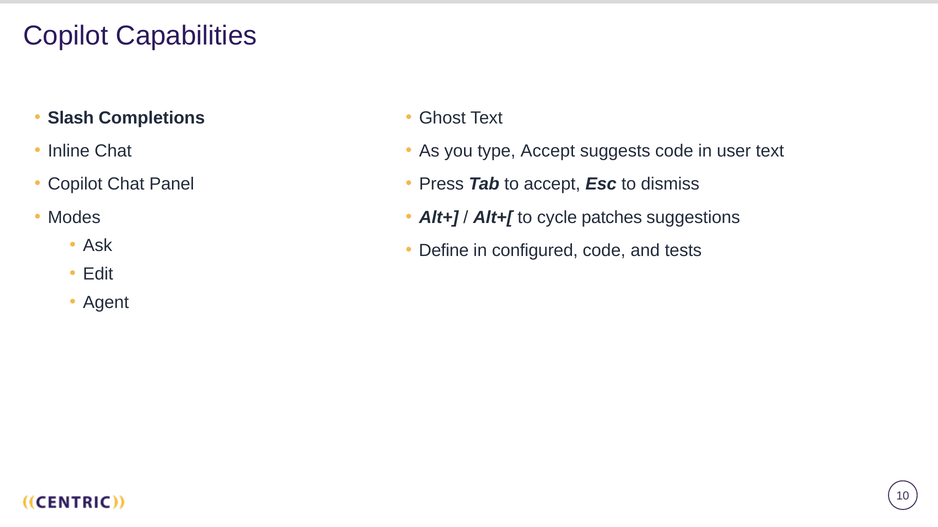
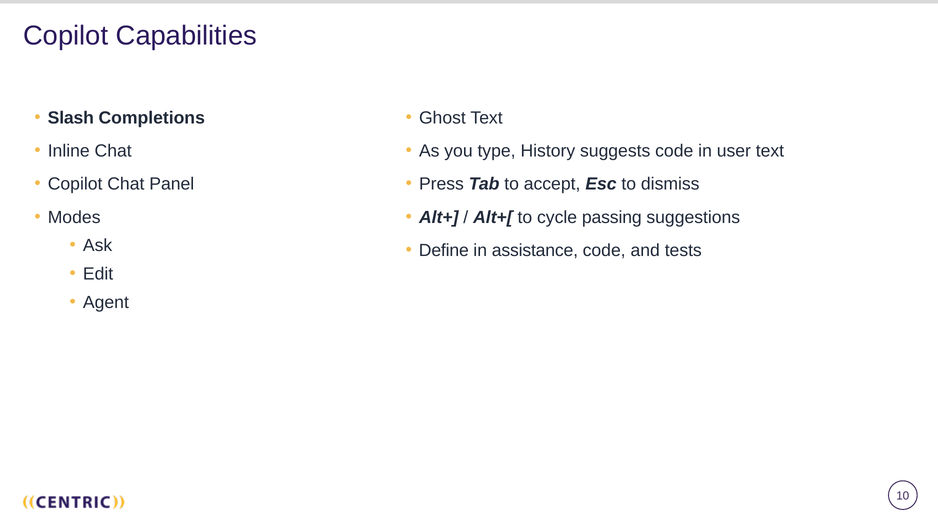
type Accept: Accept -> History
patches: patches -> passing
configured: configured -> assistance
